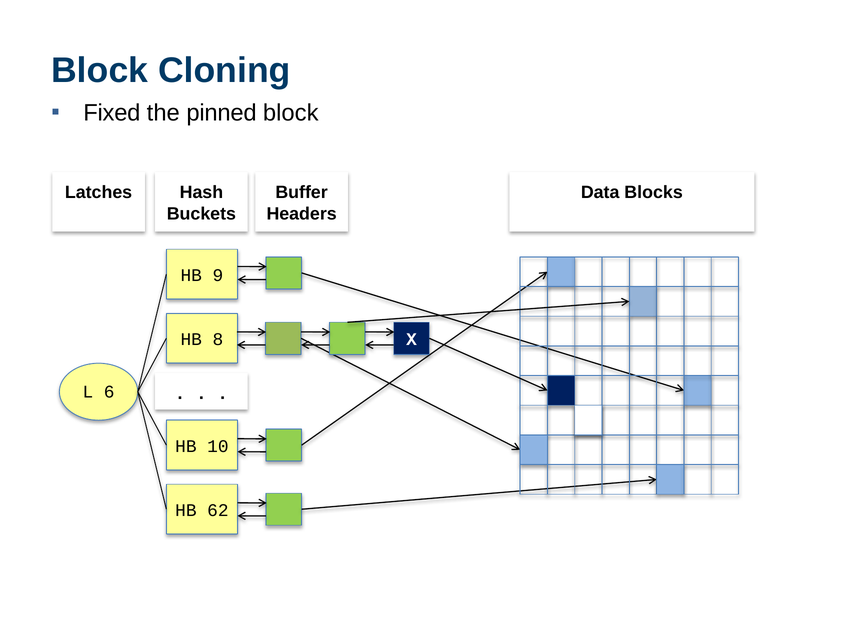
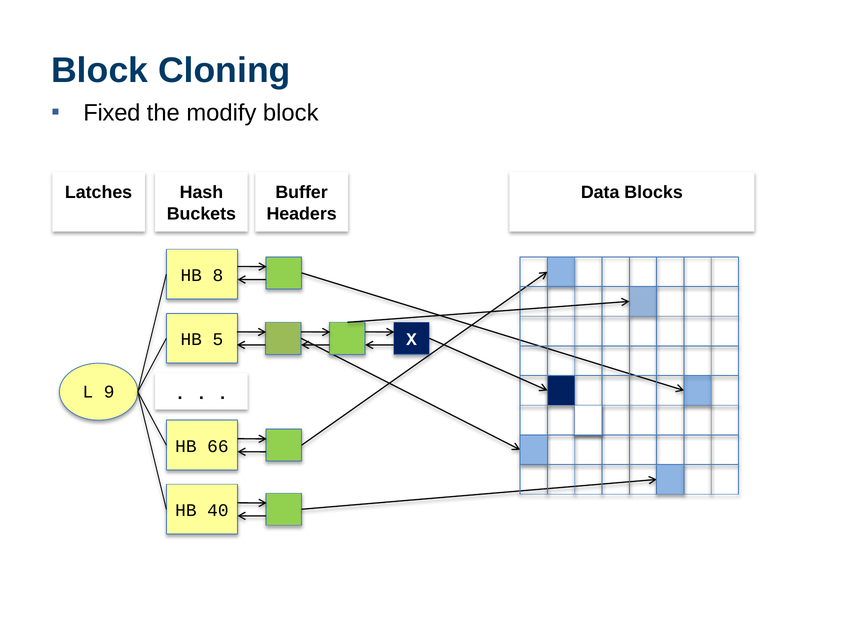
pinned: pinned -> modify
9: 9 -> 8
8: 8 -> 5
6: 6 -> 9
10: 10 -> 66
62: 62 -> 40
